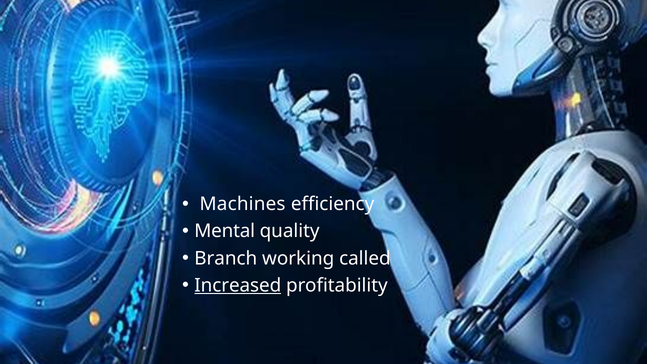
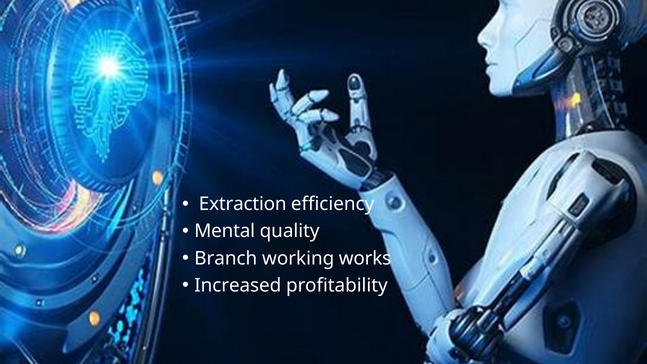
Machines: Machines -> Extraction
called: called -> works
Increased underline: present -> none
